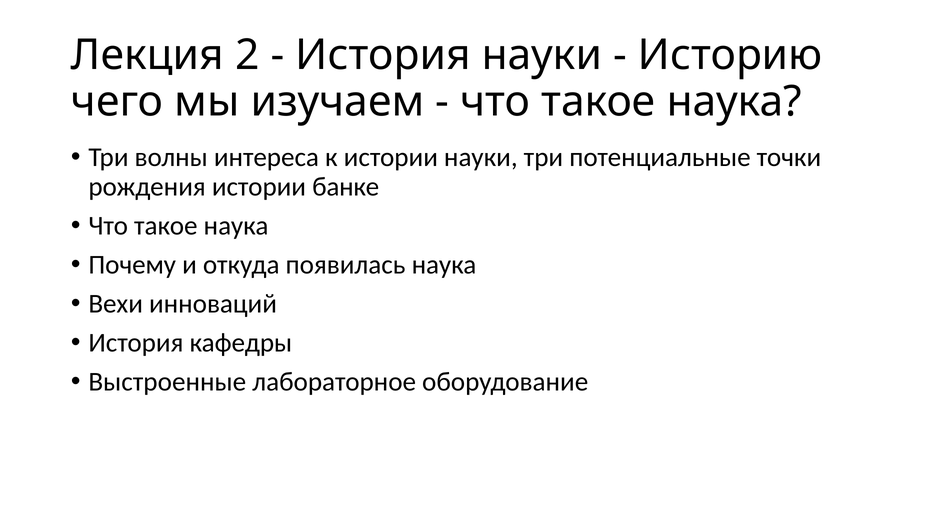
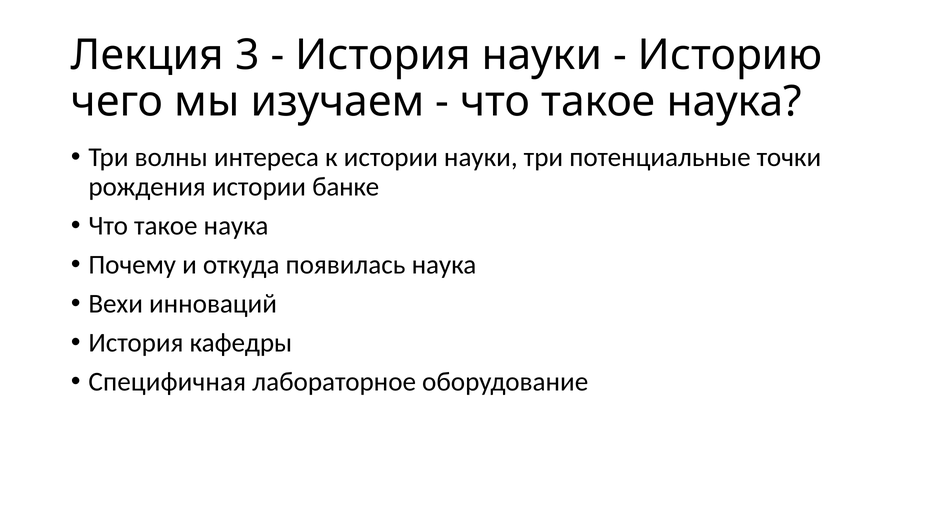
2: 2 -> 3
Выстроенные: Выстроенные -> Специфичная
